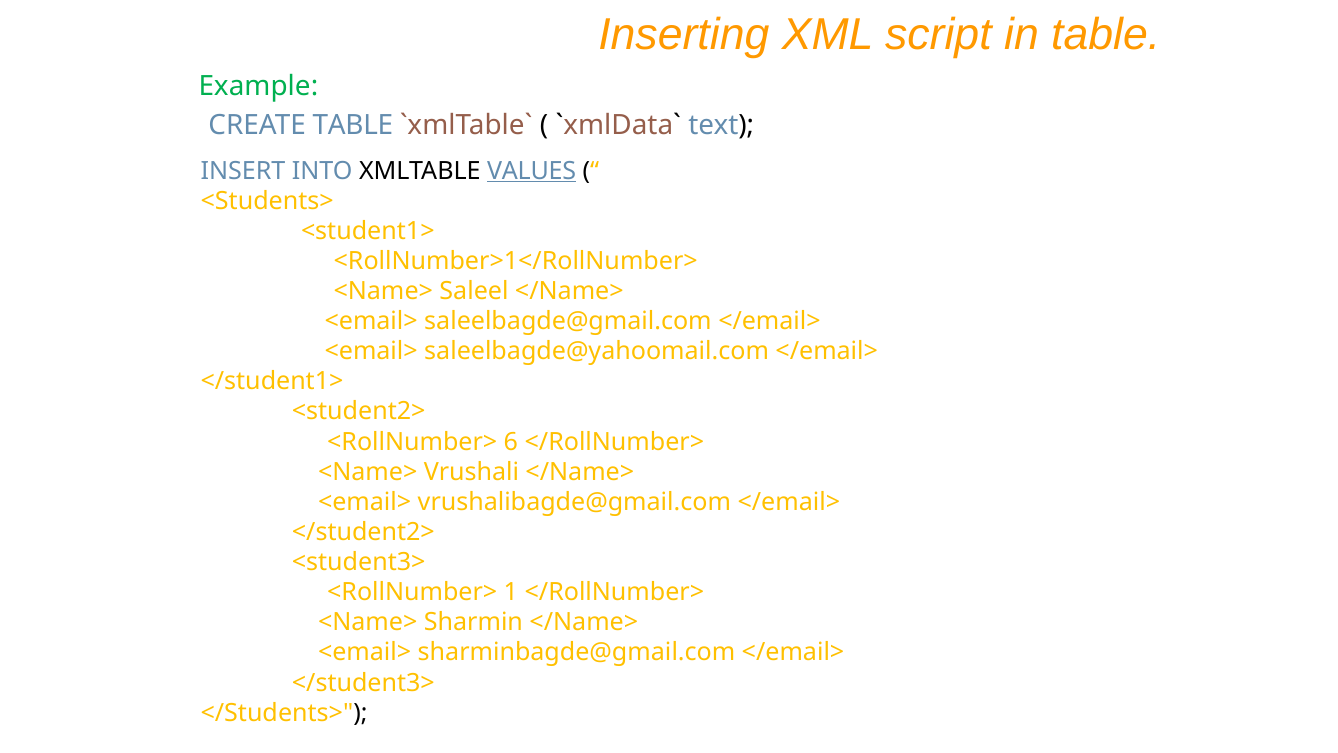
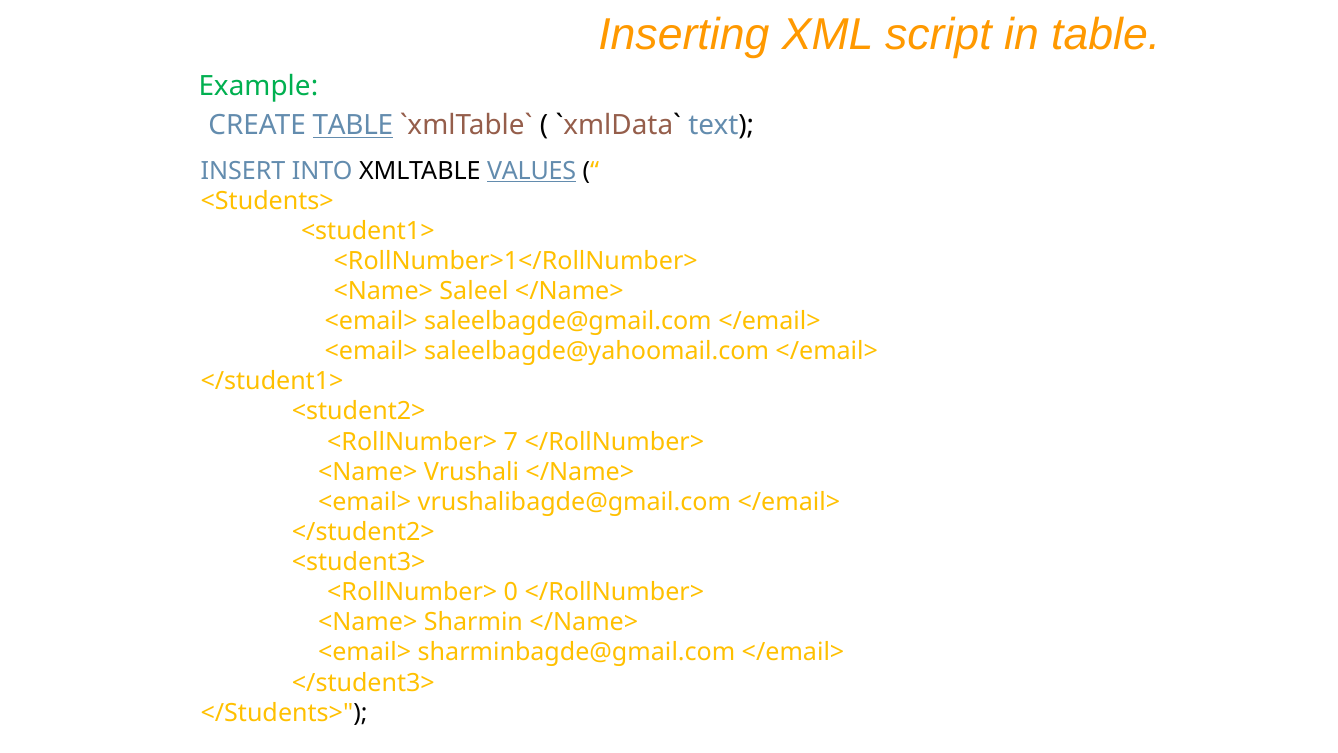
TABLE at (353, 126) underline: none -> present
6: 6 -> 7
1: 1 -> 0
